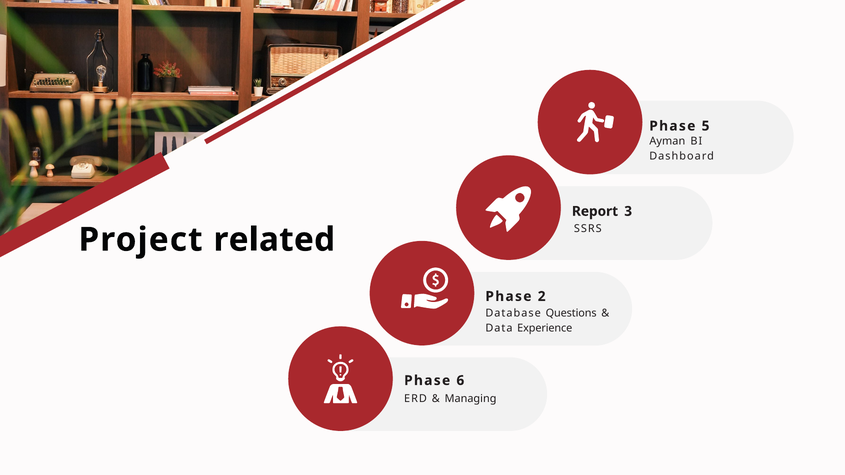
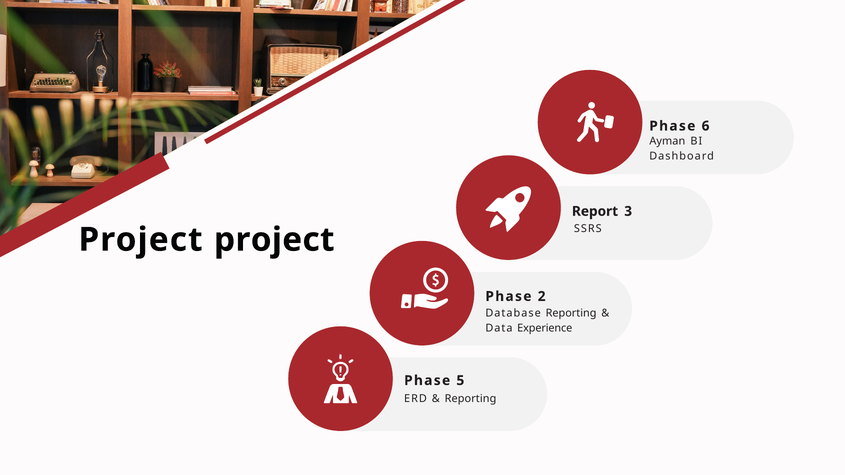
5: 5 -> 6
Project related: related -> project
Database Questions: Questions -> Reporting
6: 6 -> 5
Managing at (471, 399): Managing -> Reporting
